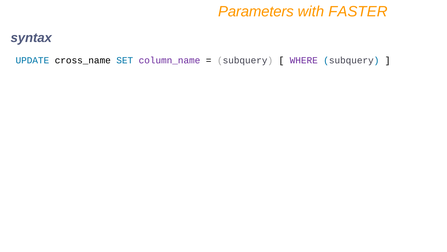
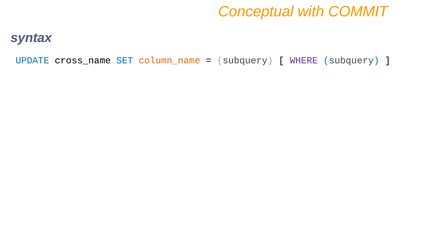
Parameters: Parameters -> Conceptual
FASTER: FASTER -> COMMIT
column_name colour: purple -> orange
